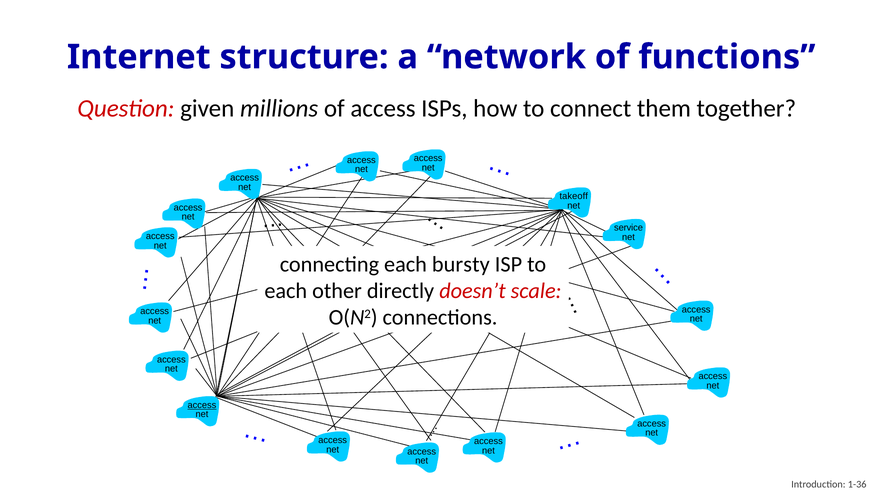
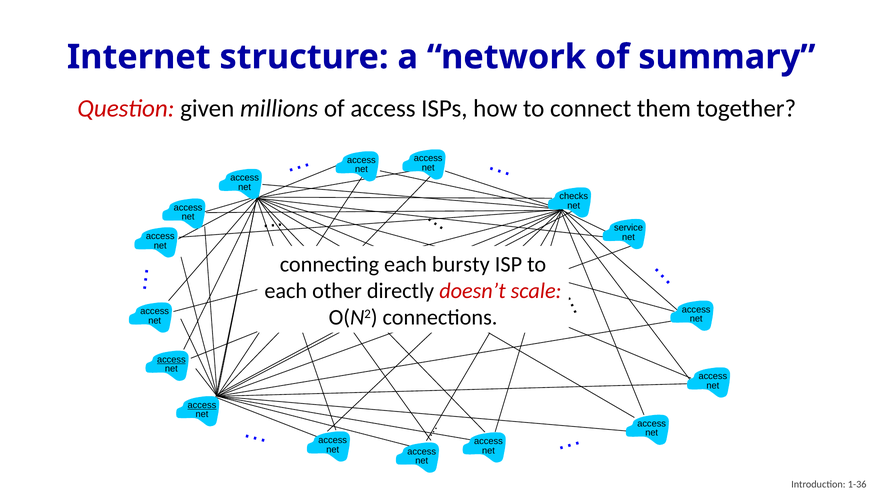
functions: functions -> summary
takeoff: takeoff -> checks
access at (171, 359) underline: none -> present
